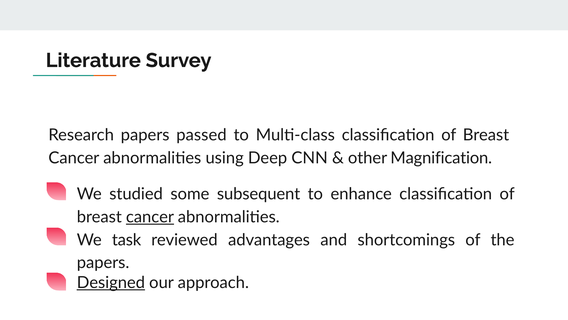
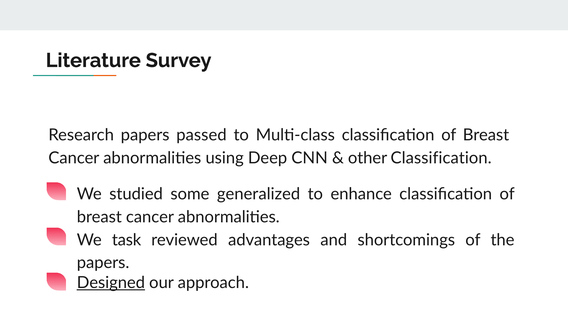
other Magnification: Magnification -> Classification
subsequent: subsequent -> generalized
cancer at (150, 217) underline: present -> none
